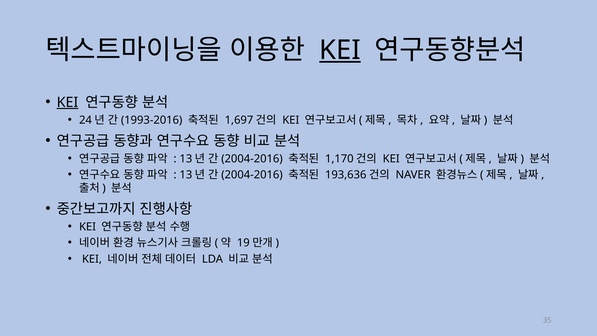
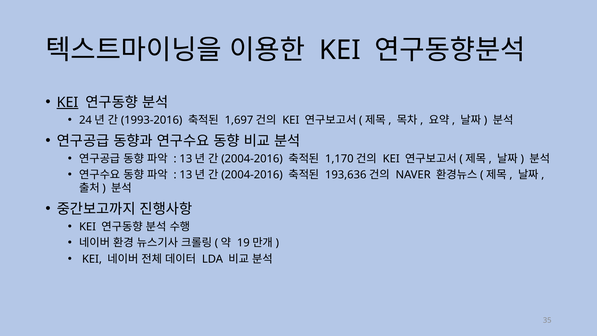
KEI at (340, 50) underline: present -> none
